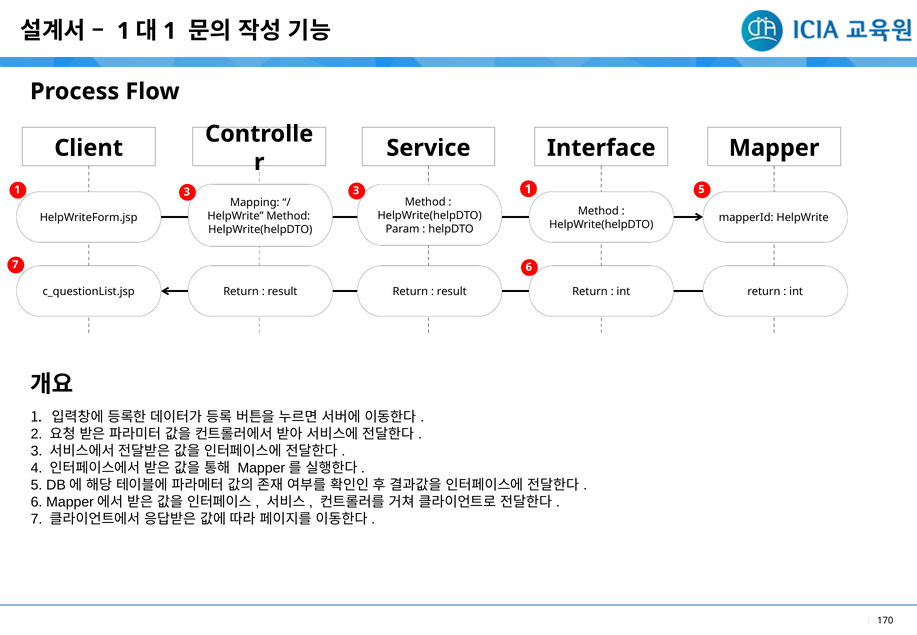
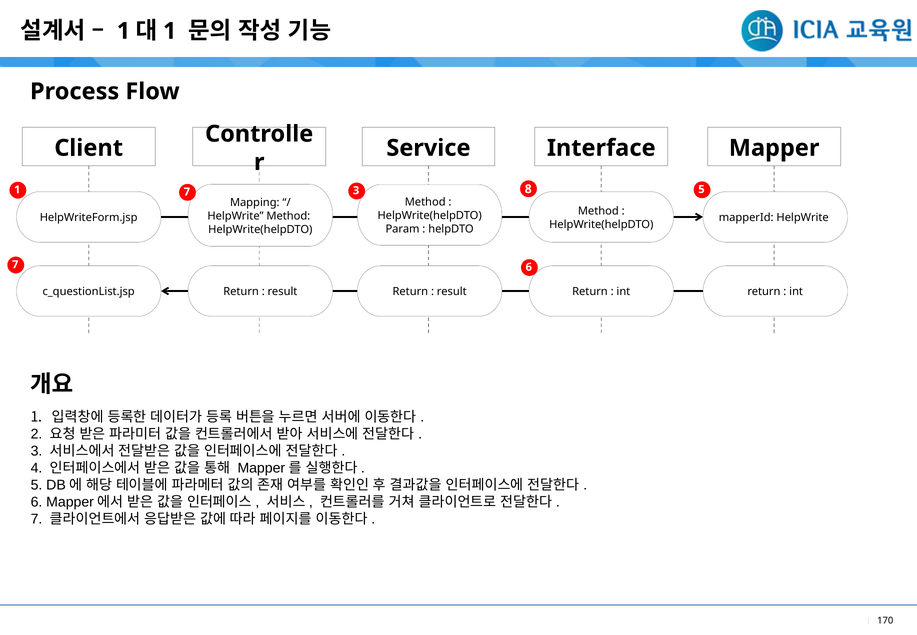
1 3: 3 -> 7
3 1: 1 -> 8
